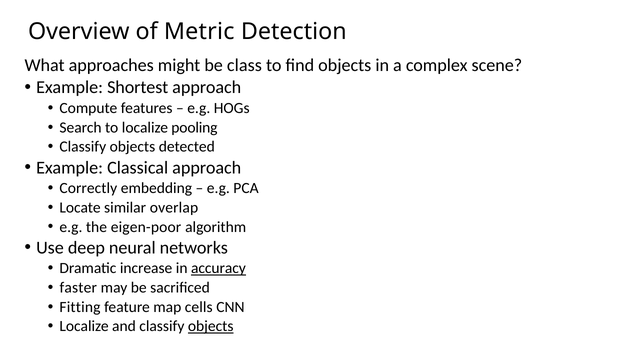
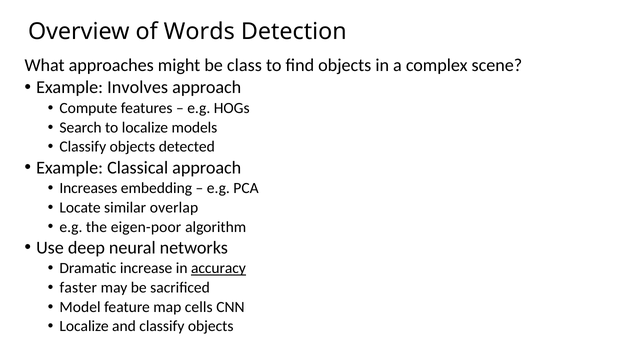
Metric: Metric -> Words
Shortest: Shortest -> Involves
pooling: pooling -> models
Correctly: Correctly -> Increases
Fitting: Fitting -> Model
objects at (211, 327) underline: present -> none
